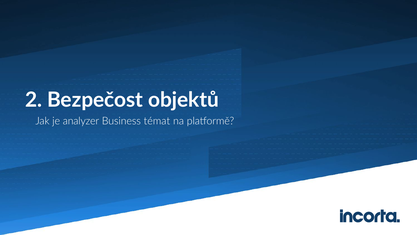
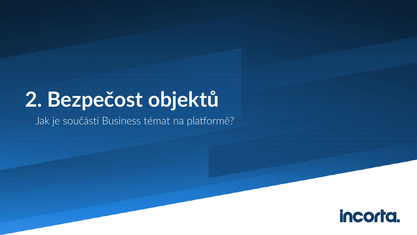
analyzer: analyzer -> součástí
